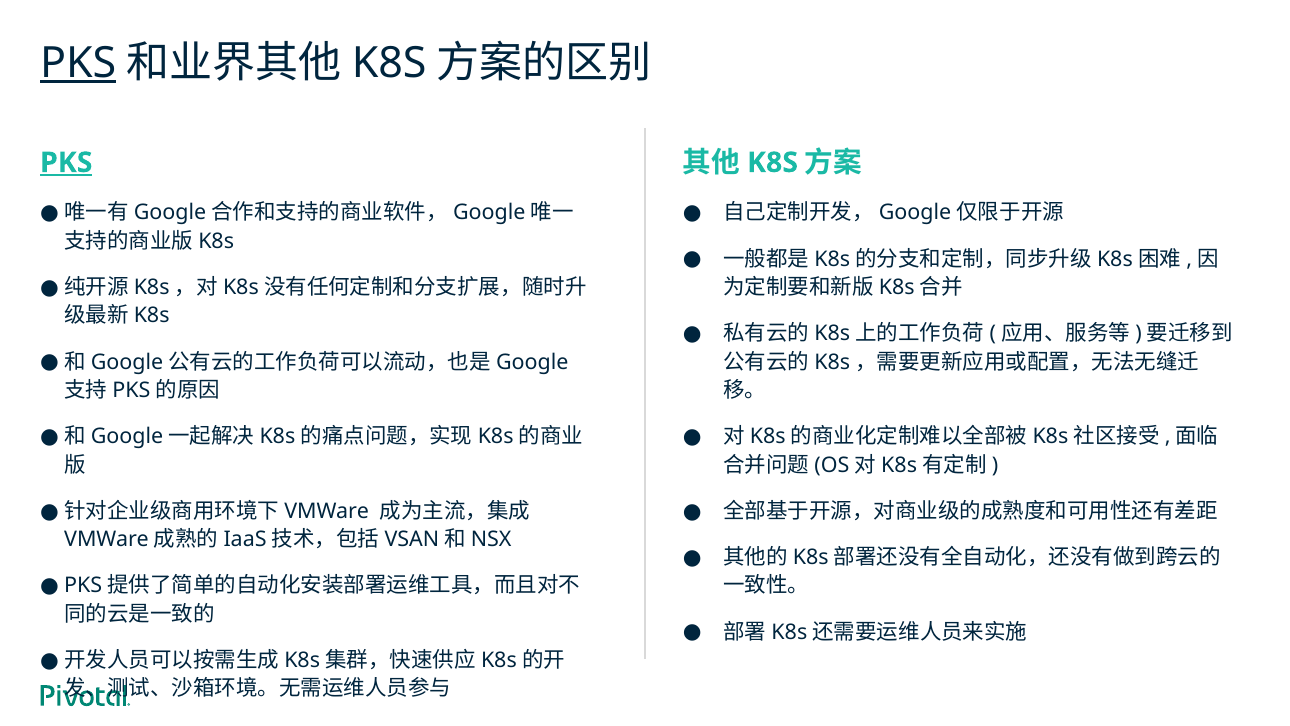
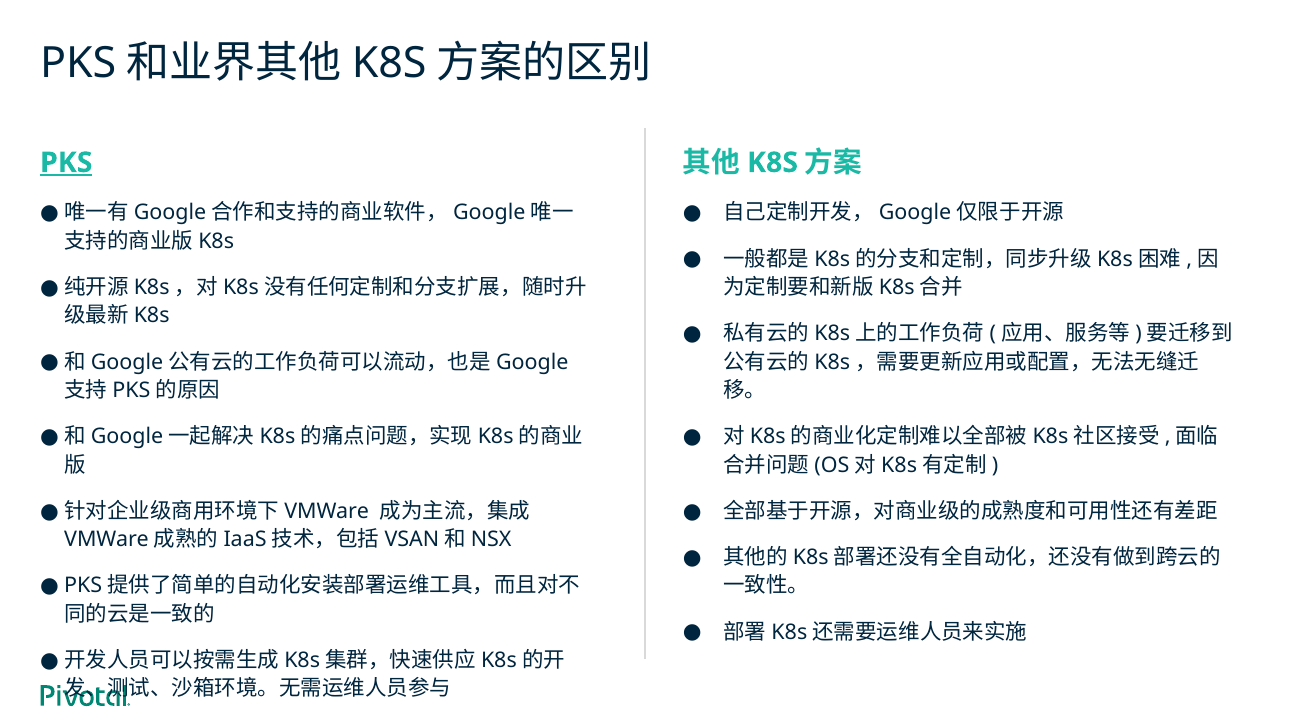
PKS at (78, 63) underline: present -> none
